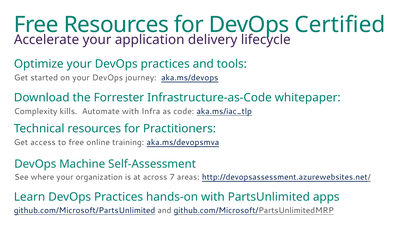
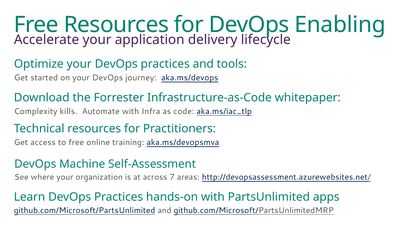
Certified: Certified -> Enabling
